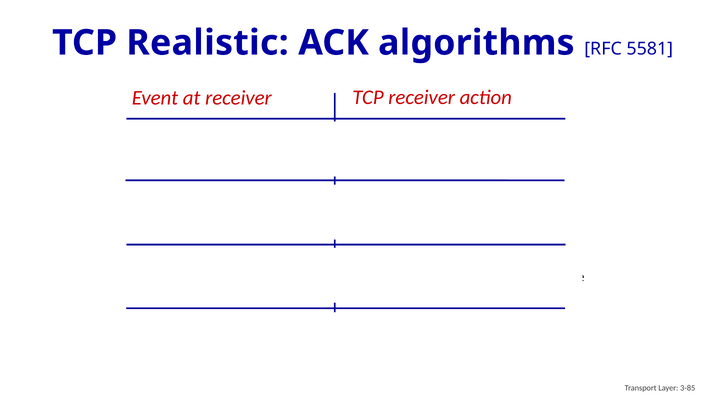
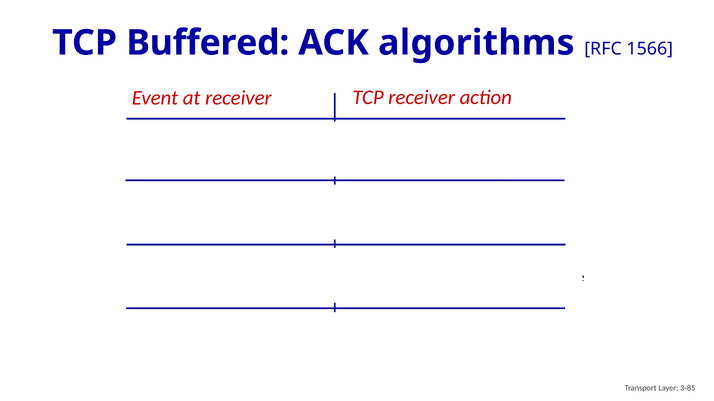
Realistic: Realistic -> Buffered
5581: 5581 -> 1566
